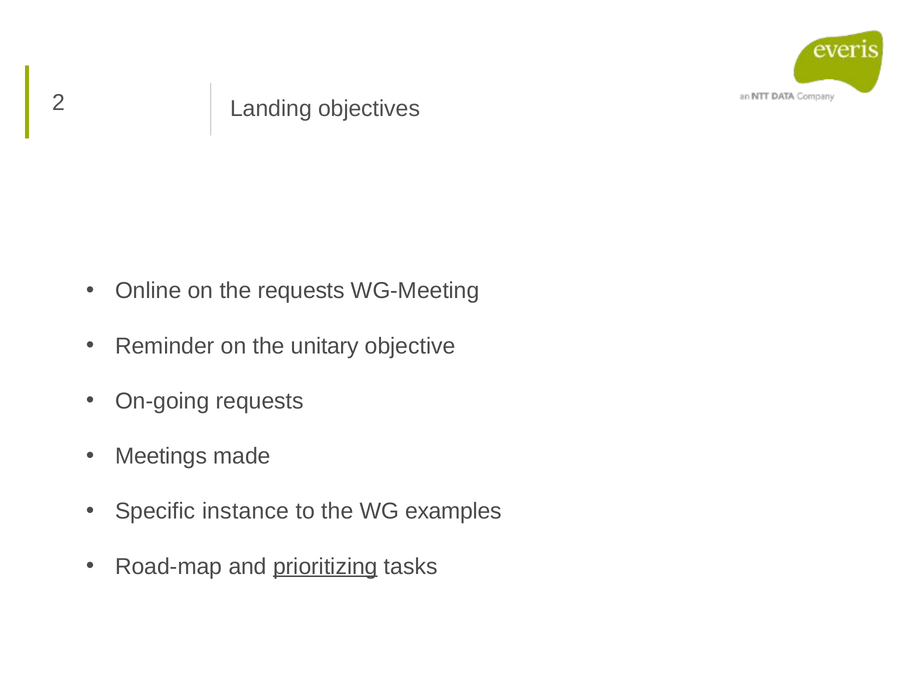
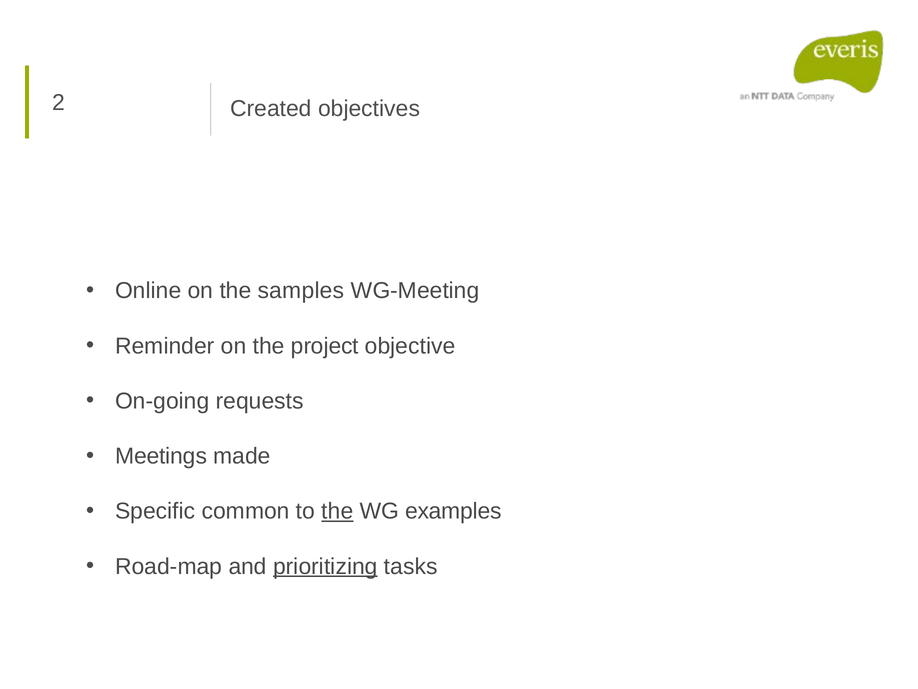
Landing: Landing -> Created
the requests: requests -> samples
unitary: unitary -> project
instance: instance -> common
the at (337, 511) underline: none -> present
